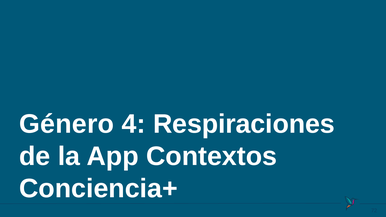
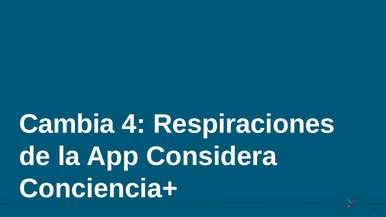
Género: Género -> Cambia
Contextos: Contextos -> Considera
